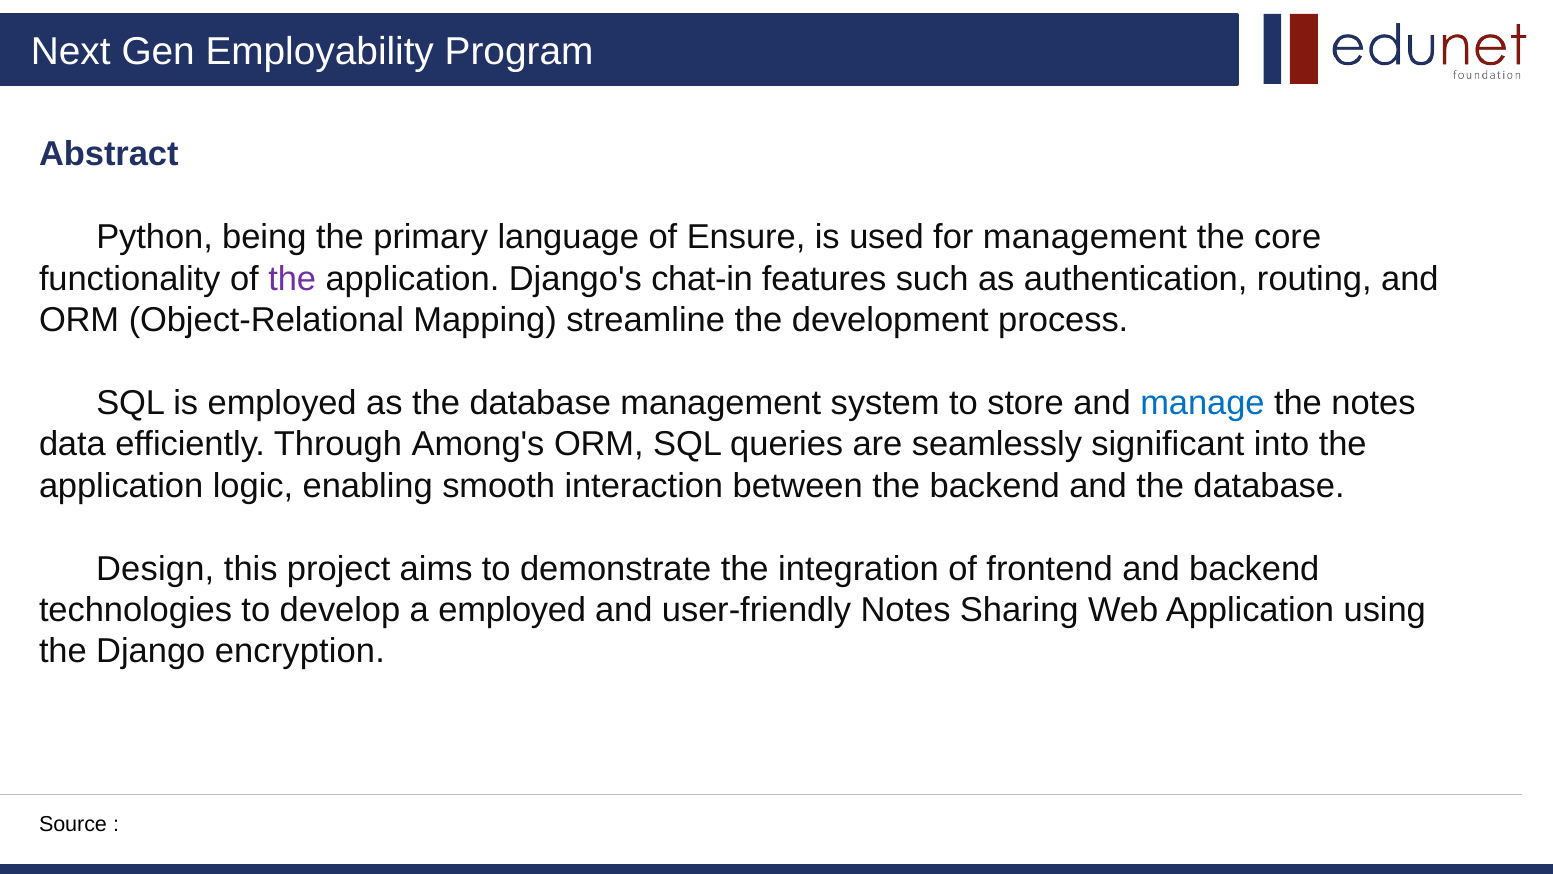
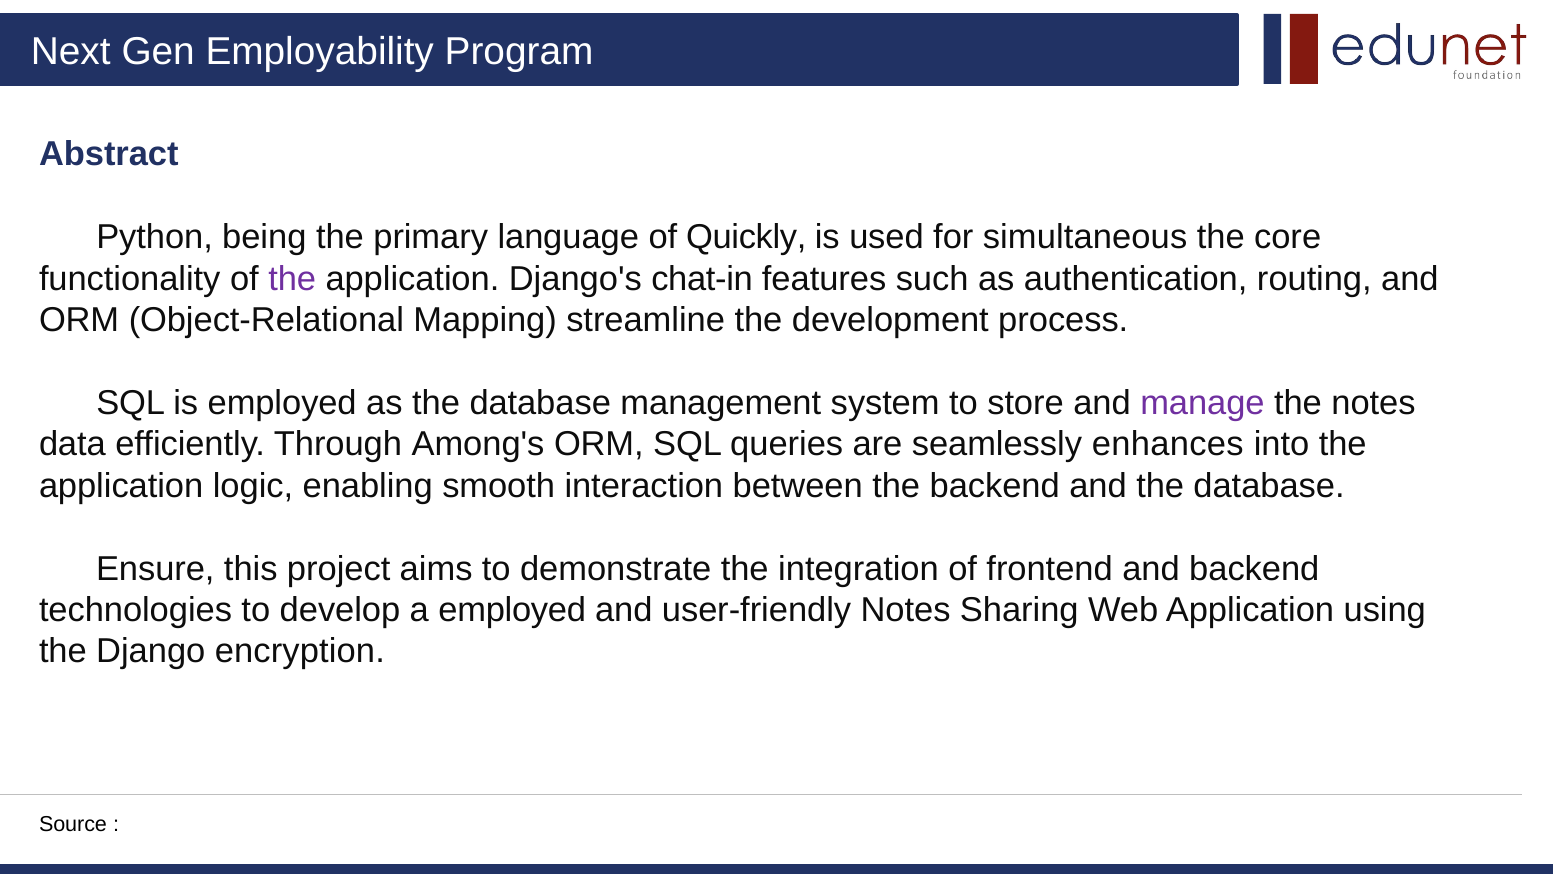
Ensure: Ensure -> Quickly
for management: management -> simultaneous
manage colour: blue -> purple
significant: significant -> enhances
Design: Design -> Ensure
